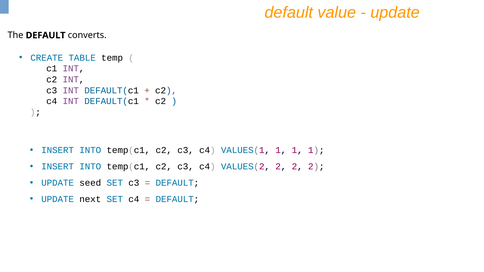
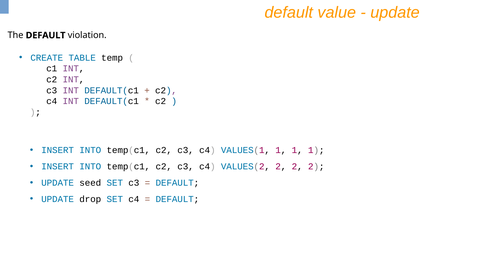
converts: converts -> violation
next: next -> drop
